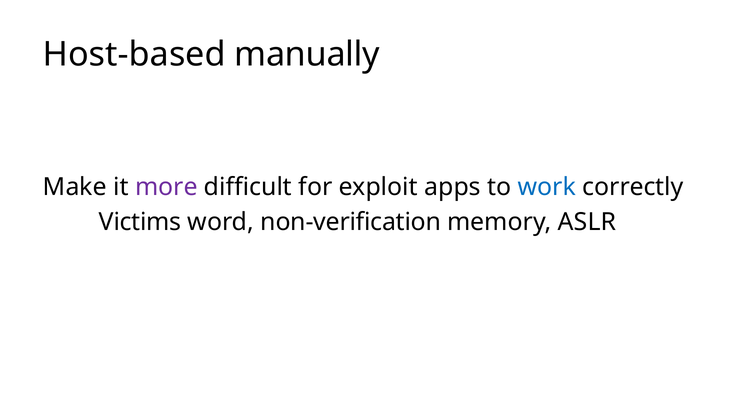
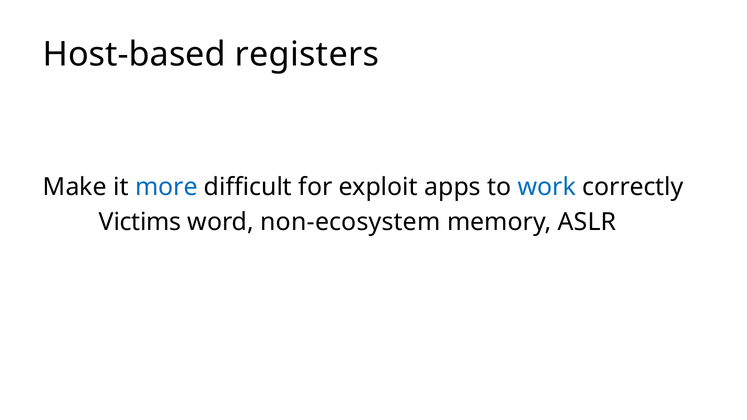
manually: manually -> registers
more colour: purple -> blue
non-verification: non-verification -> non-ecosystem
